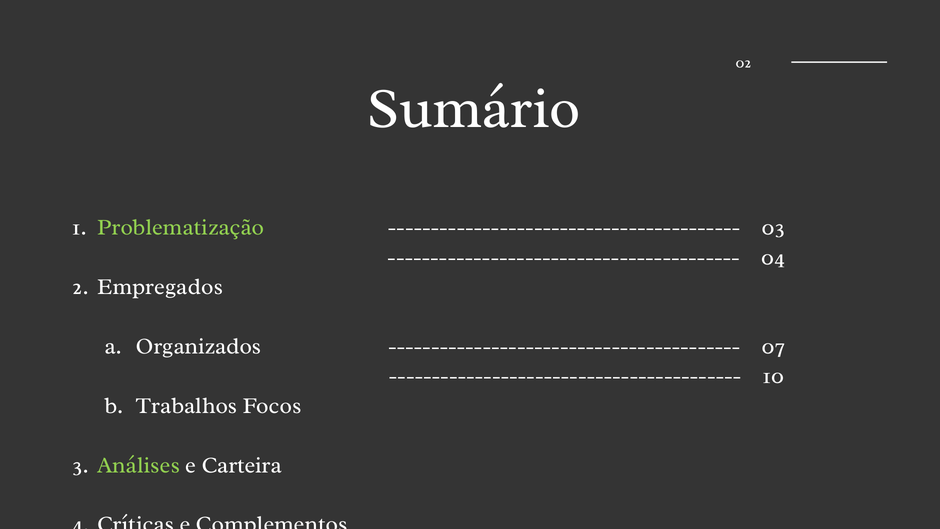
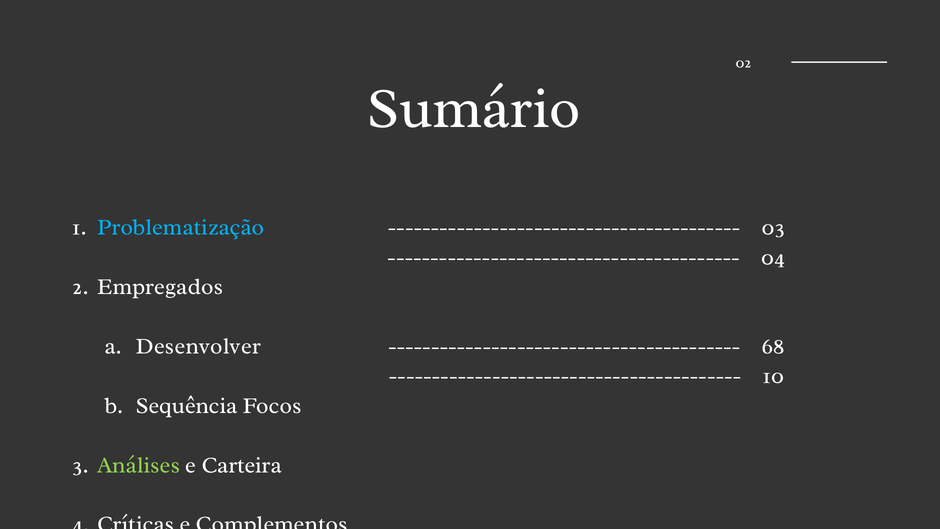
Problematização colour: light green -> light blue
Organizados: Organizados -> Desenvolver
07: 07 -> 68
Trabalhos: Trabalhos -> Sequência
